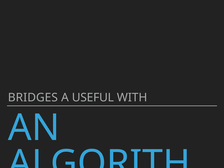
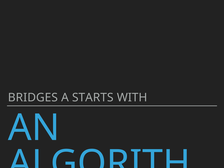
USEFUL: USEFUL -> STARTS
